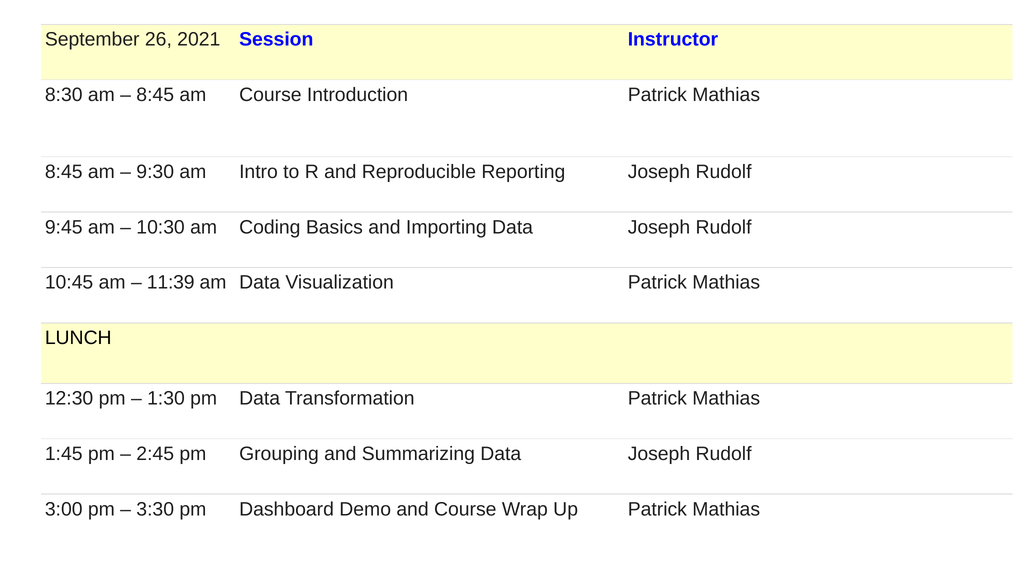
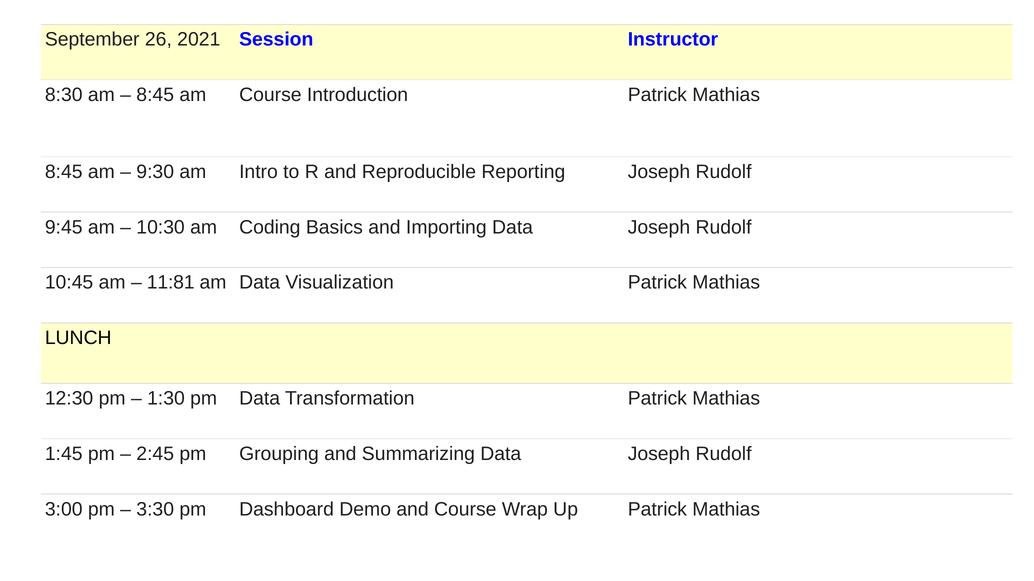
11:39: 11:39 -> 11:81
